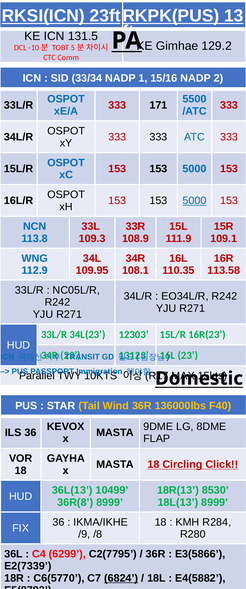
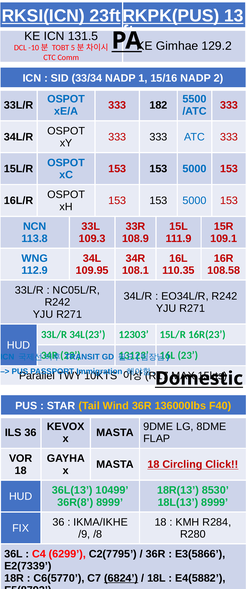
171: 171 -> 182
5000 at (194, 200) underline: present -> none
113.58: 113.58 -> 108.58
